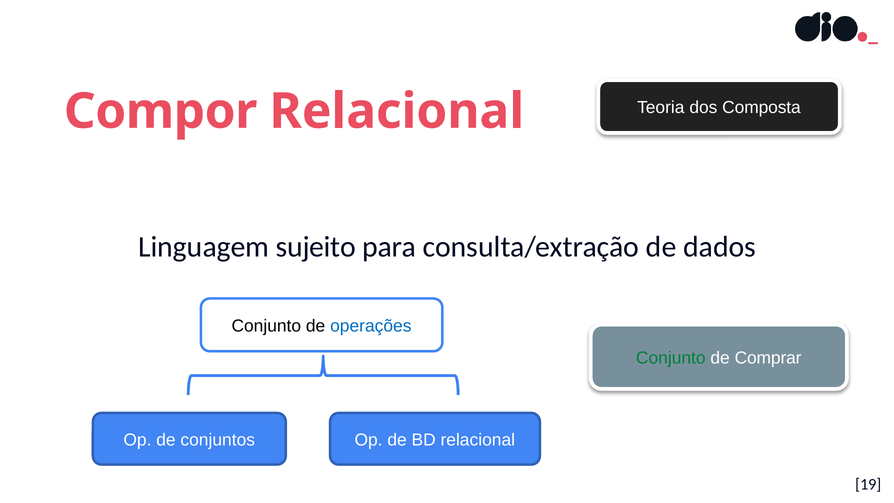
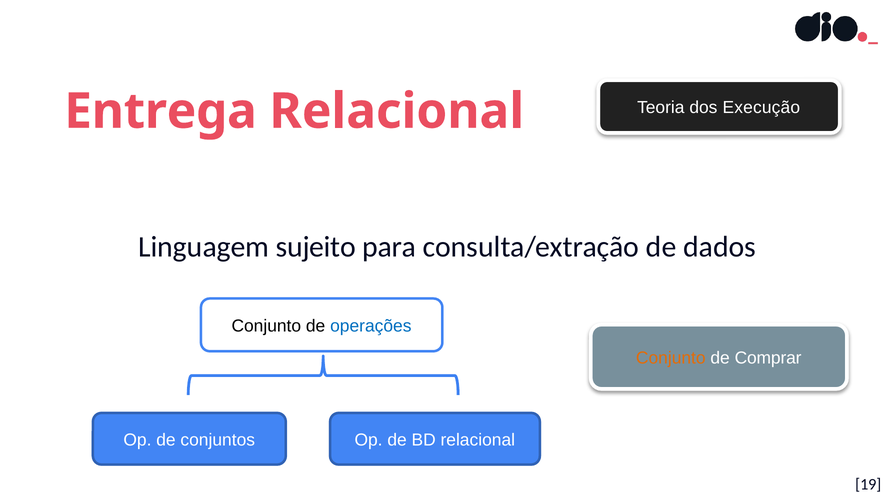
Composta: Composta -> Execução
Compor: Compor -> Entrega
Conjunto at (671, 358) colour: green -> orange
